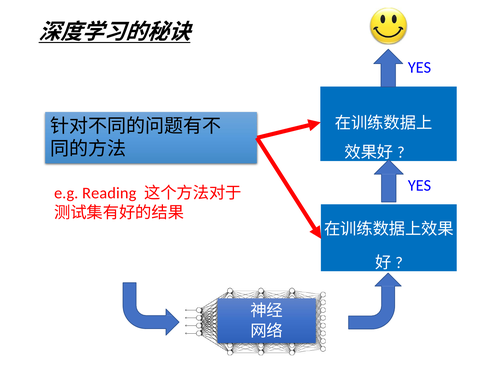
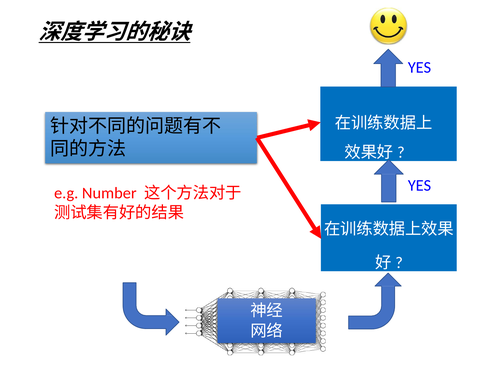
Reading: Reading -> Number
